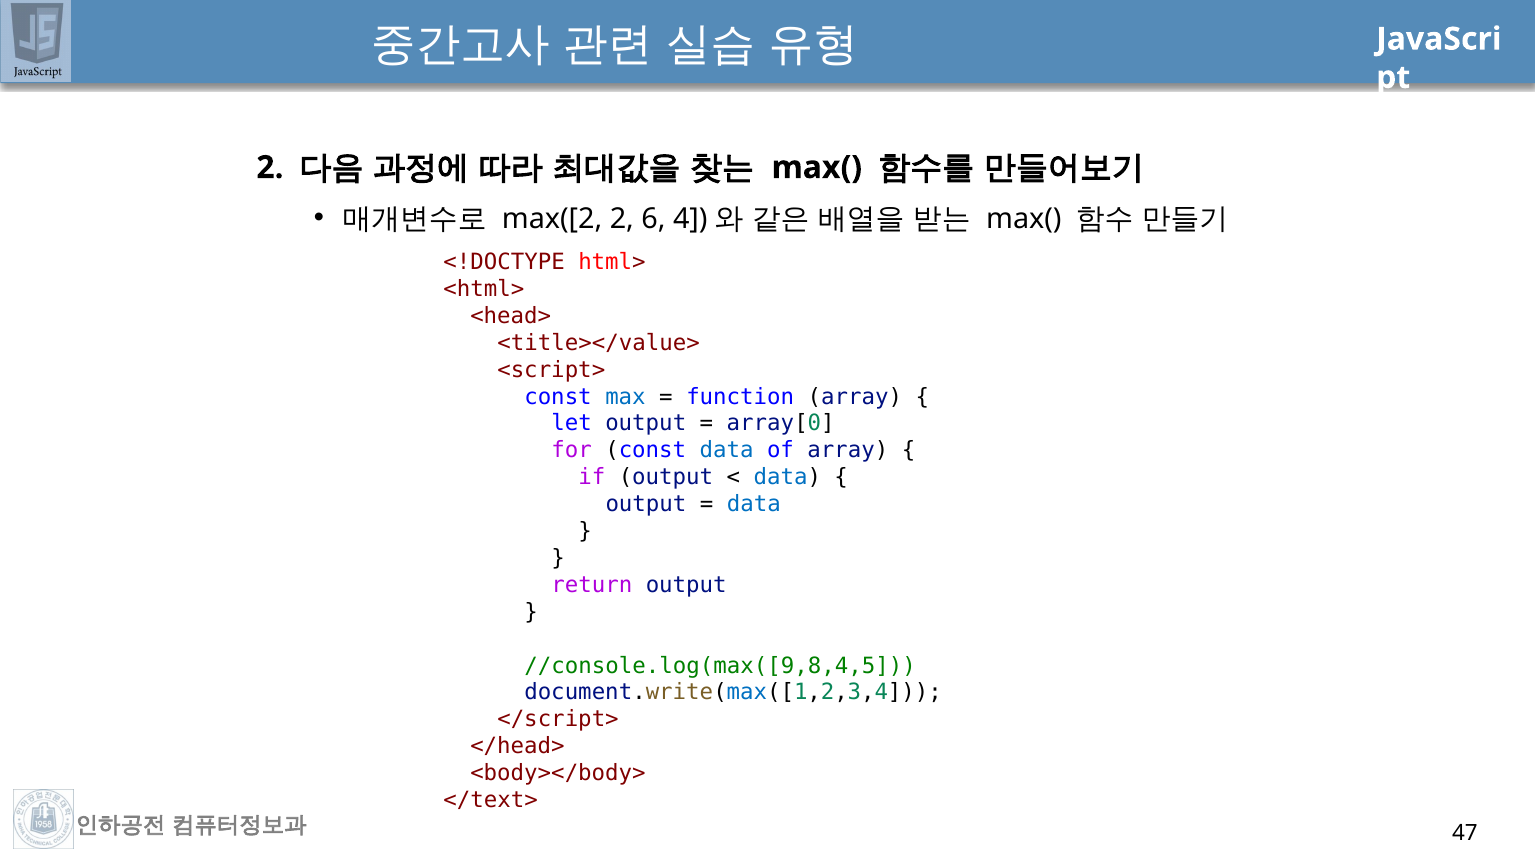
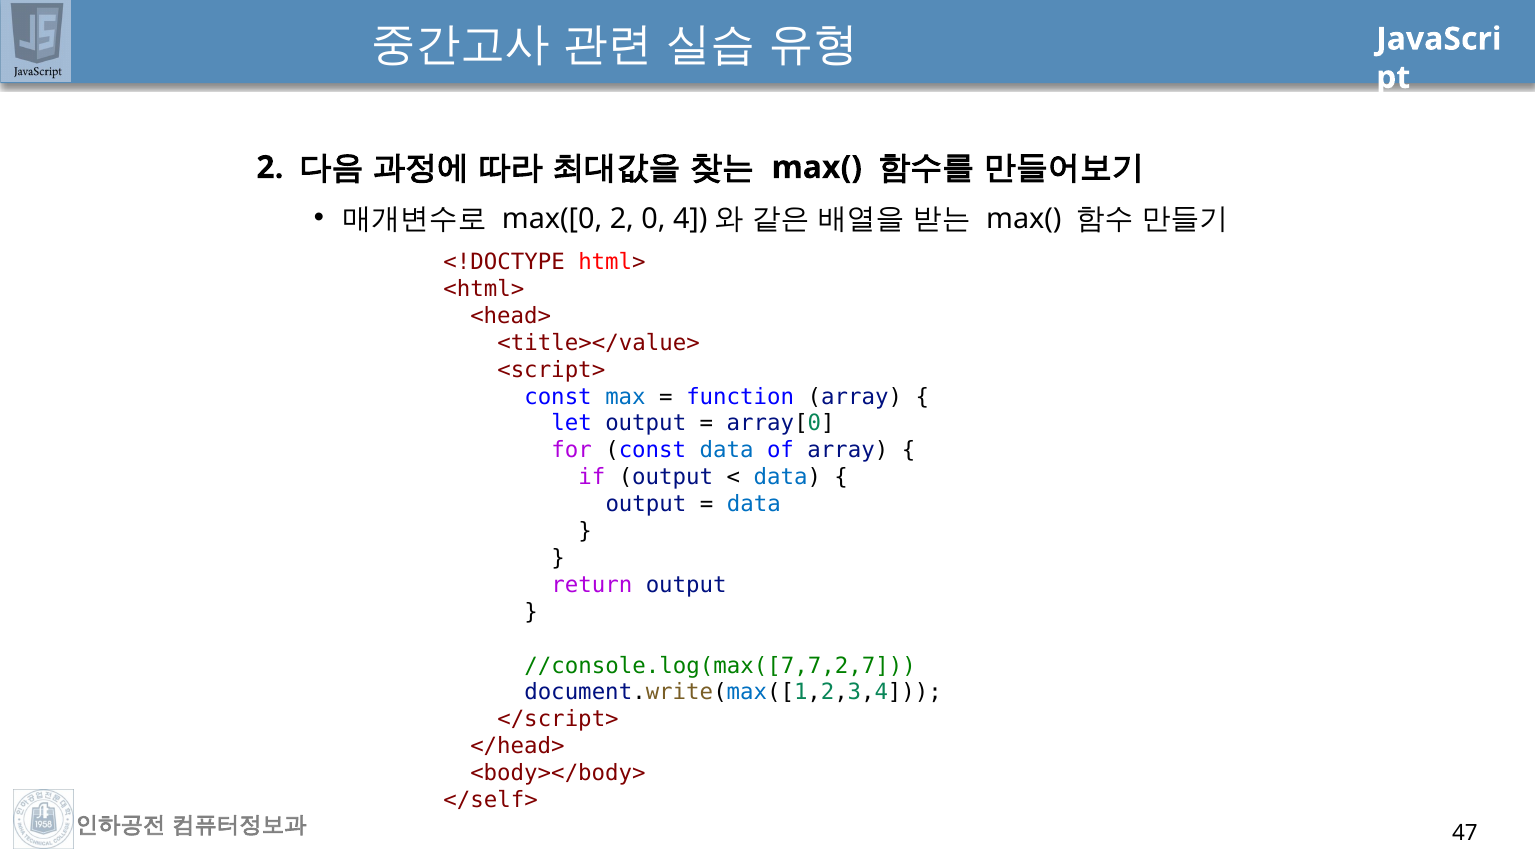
max([2: max([2 -> max([0
6: 6 -> 0
//console.log(max([9,8,4,5: //console.log(max([9,8,4,5 -> //console.log(max([7,7,2,7
</text>: </text> -> </self>
